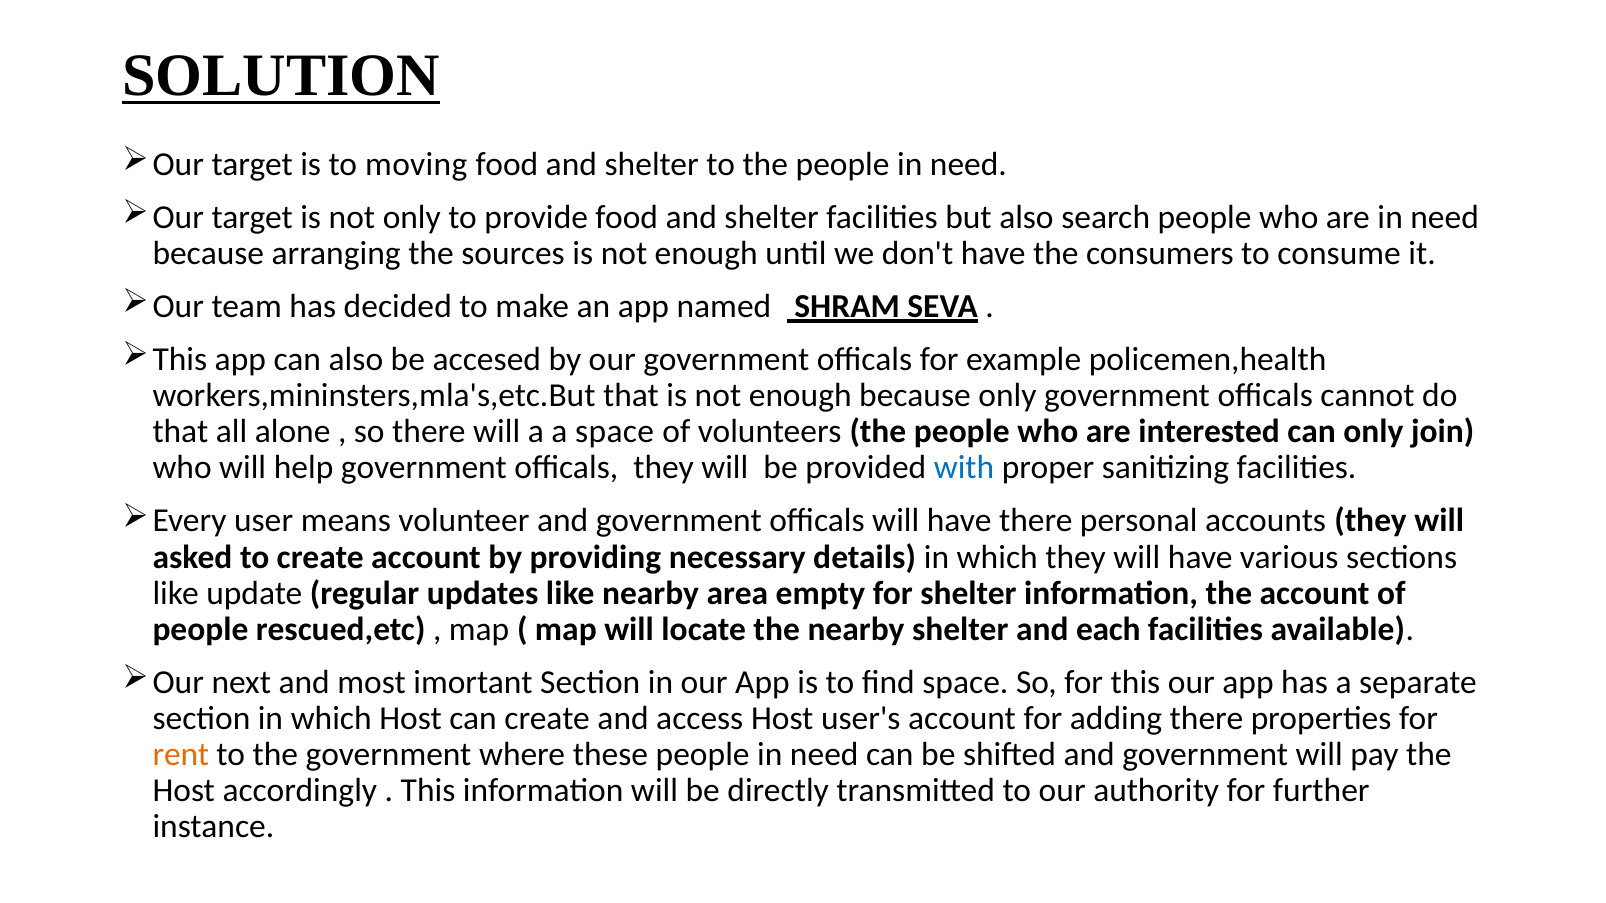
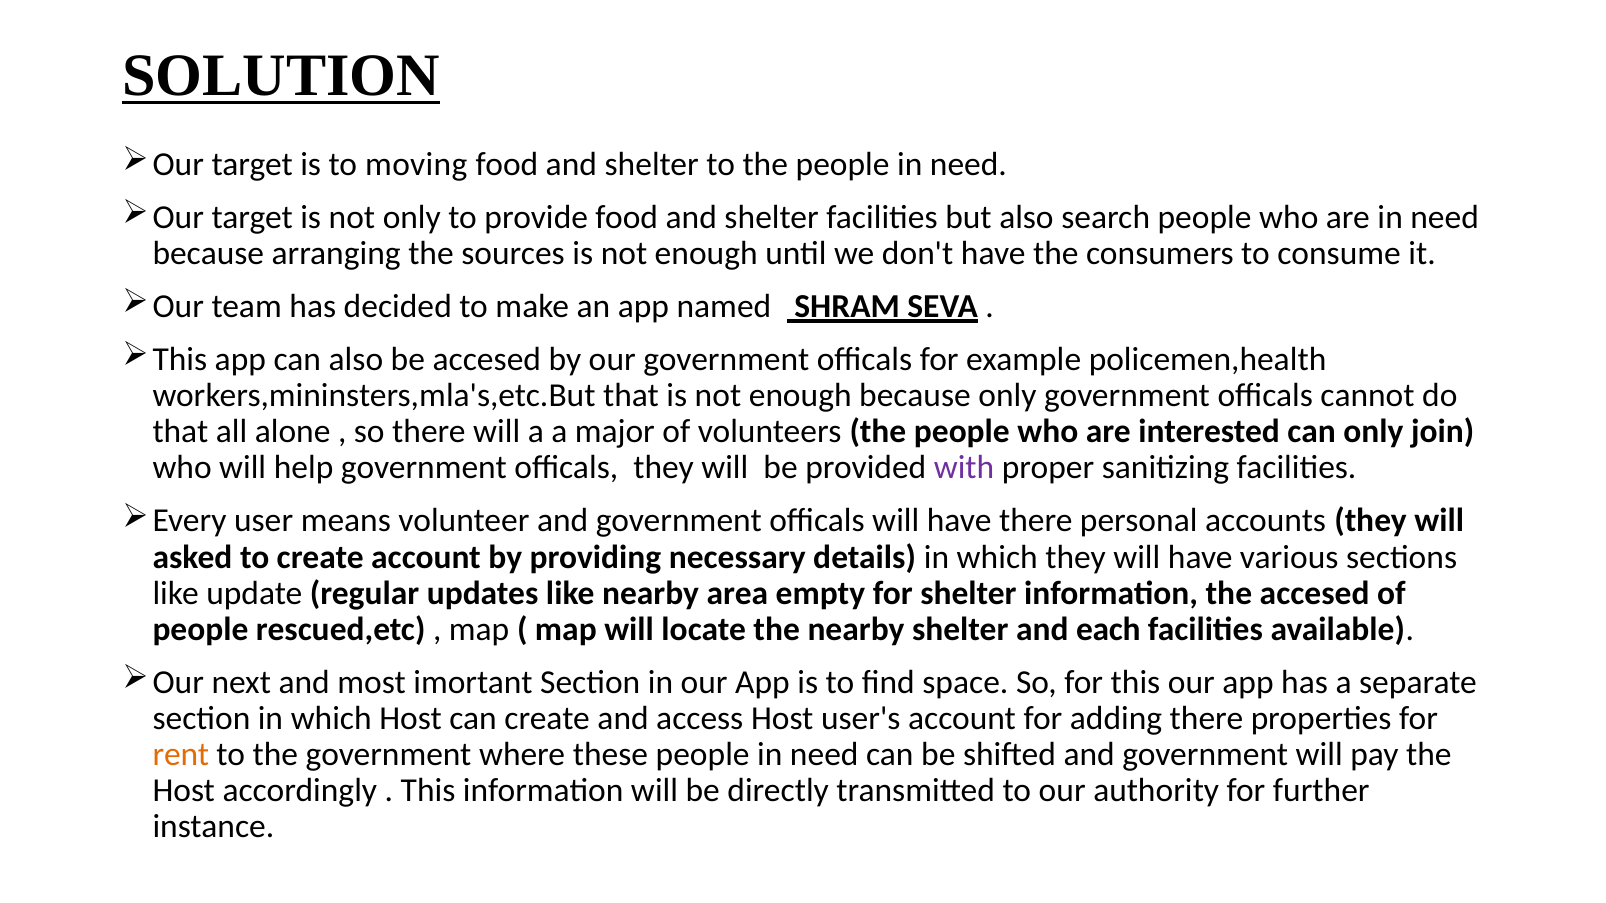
a space: space -> major
with colour: blue -> purple
the account: account -> accesed
